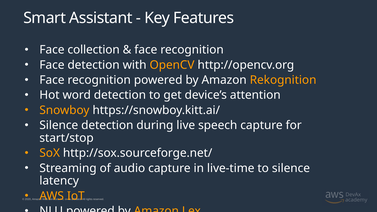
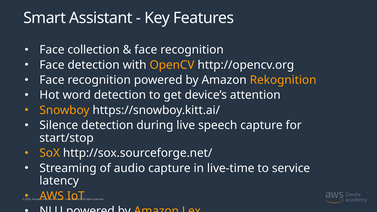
to silence: silence -> service
